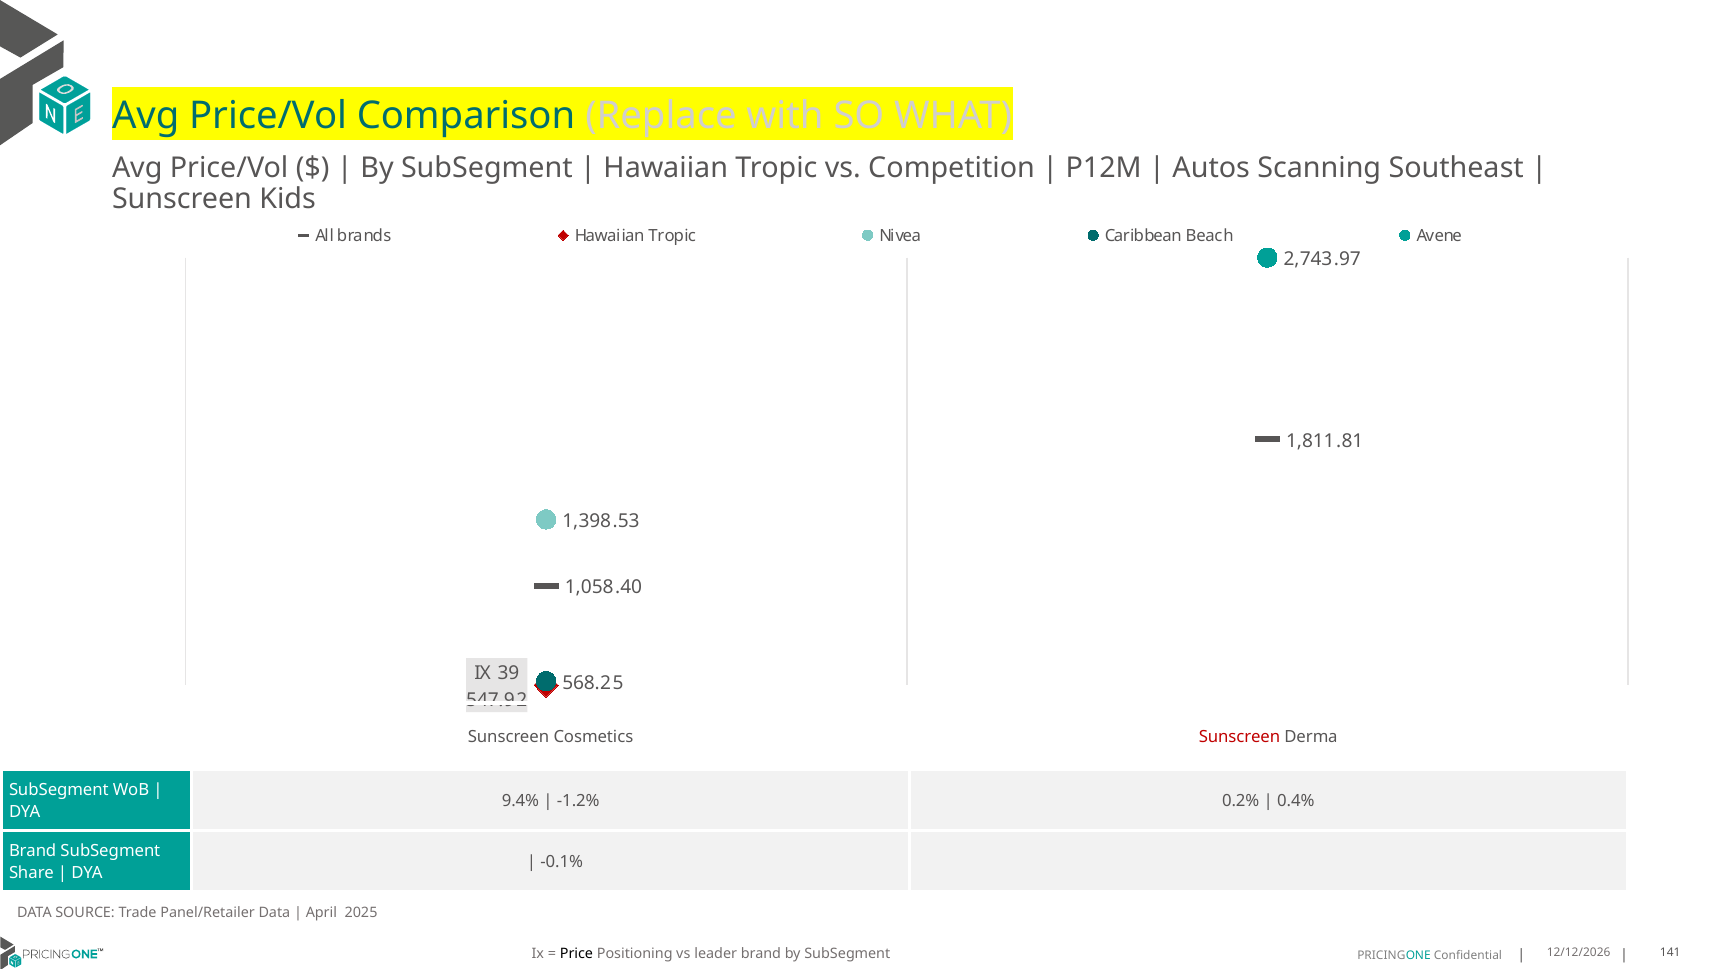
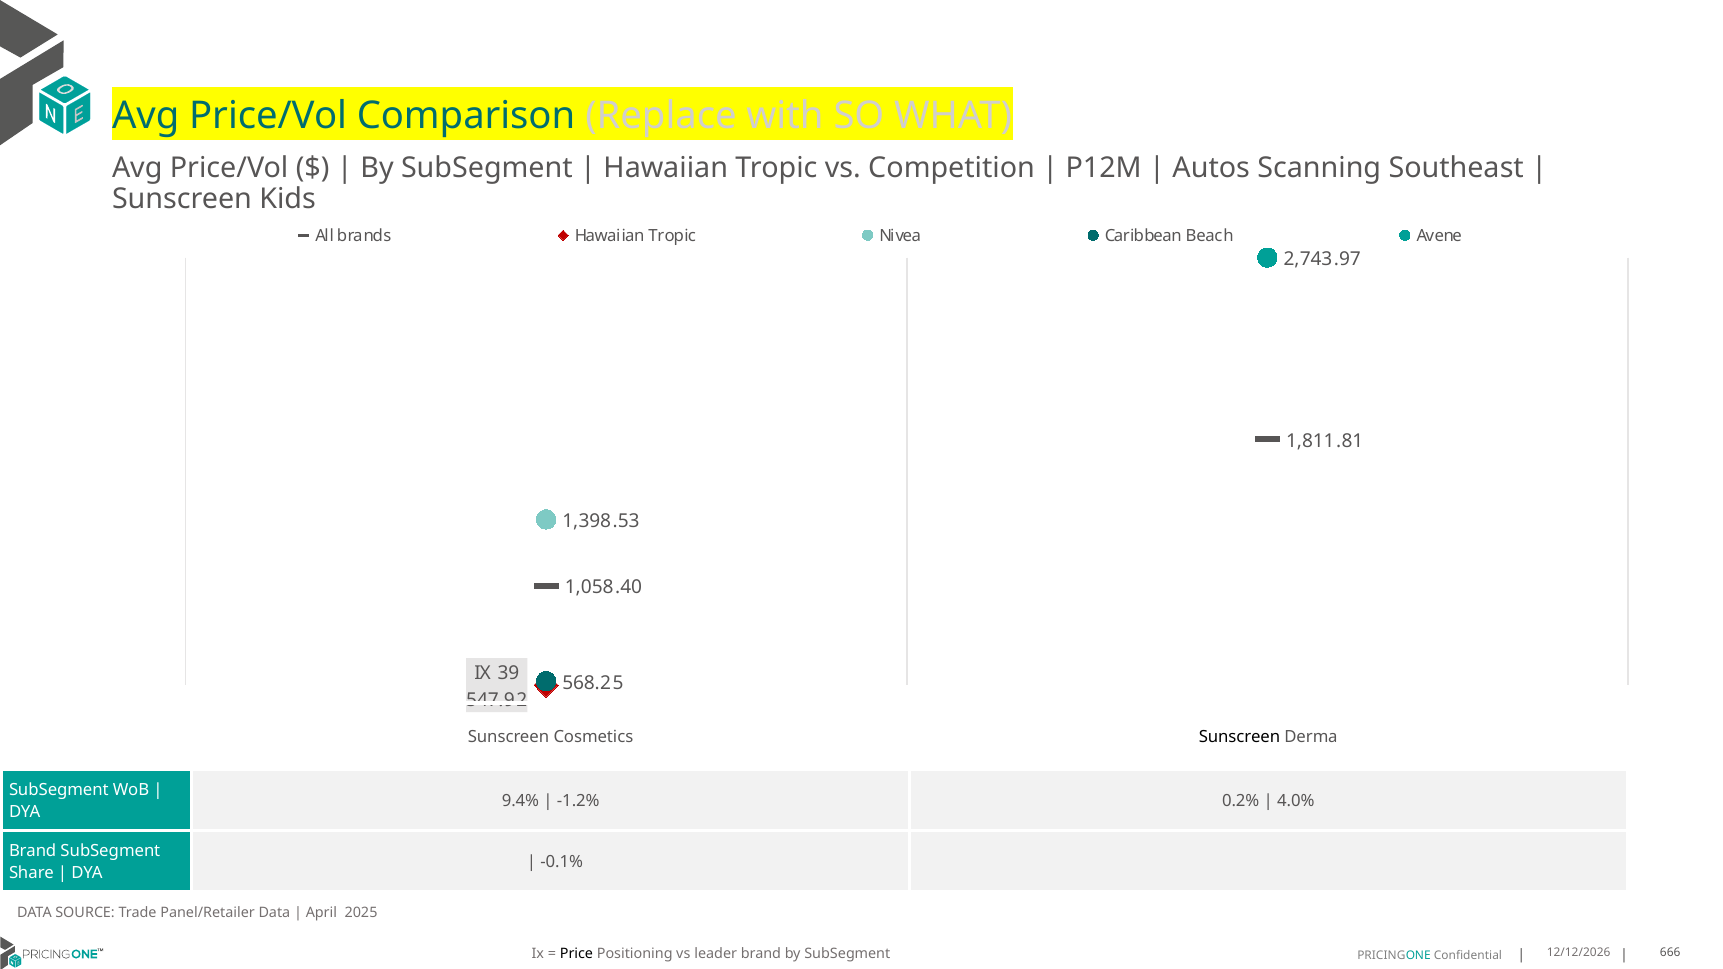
Sunscreen at (1239, 738) colour: red -> black
0.4%: 0.4% -> 4.0%
141: 141 -> 666
